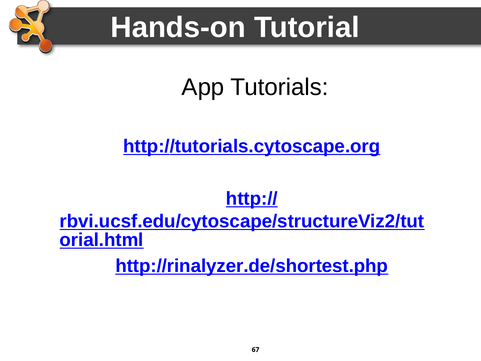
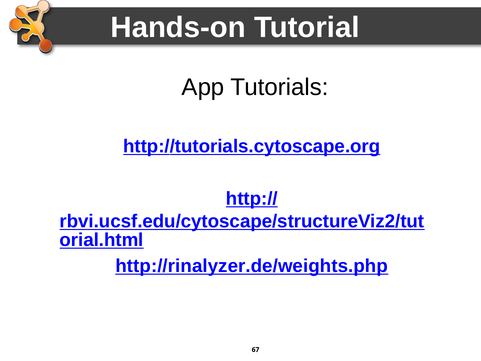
http://rinalyzer.de/shortest.php: http://rinalyzer.de/shortest.php -> http://rinalyzer.de/weights.php
